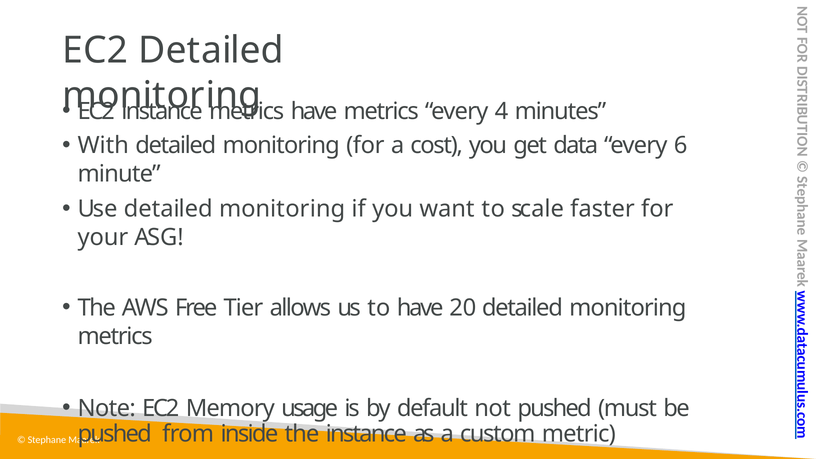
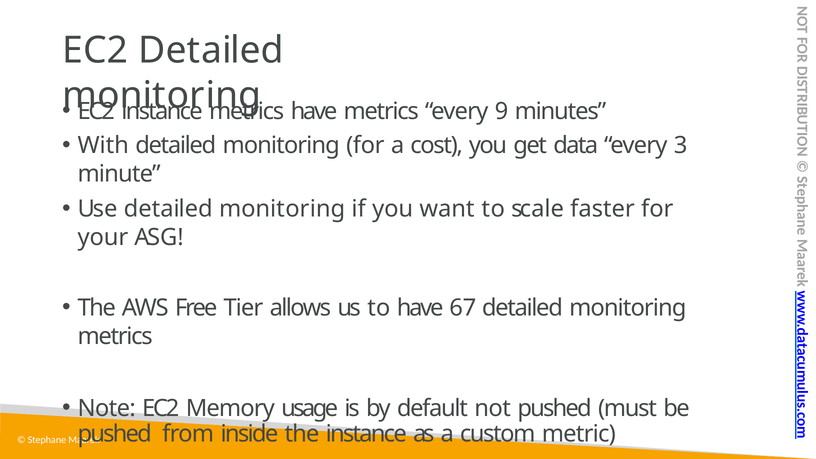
4: 4 -> 9
6: 6 -> 3
20: 20 -> 67
